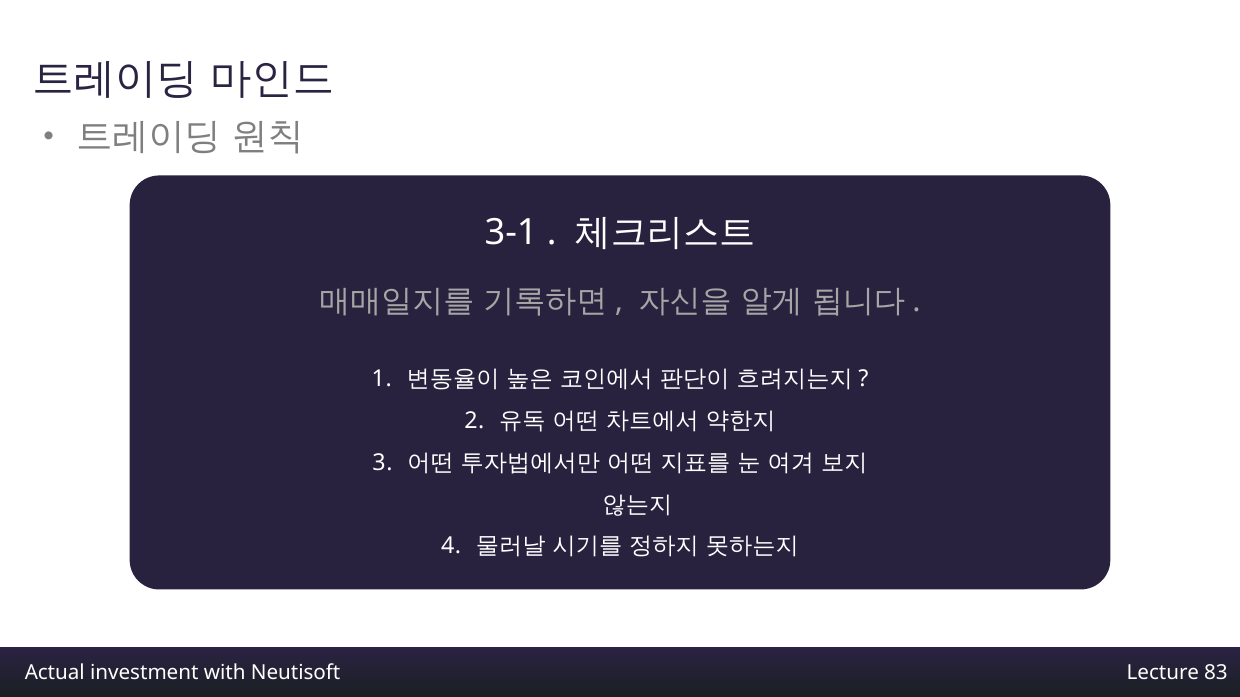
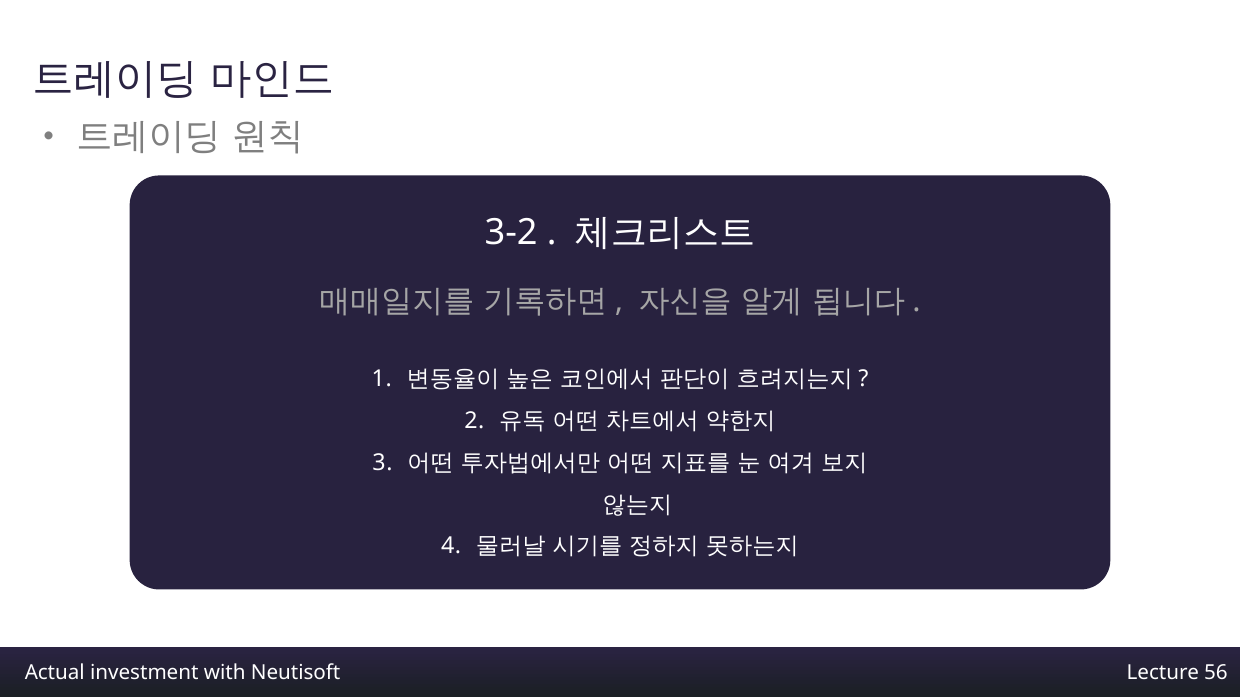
3-1: 3-1 -> 3-2
83: 83 -> 56
